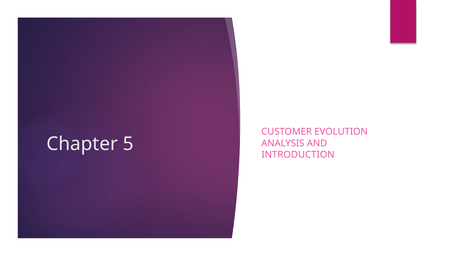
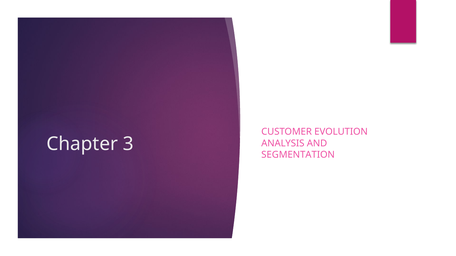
5: 5 -> 3
INTRODUCTION: INTRODUCTION -> SEGMENTATION
